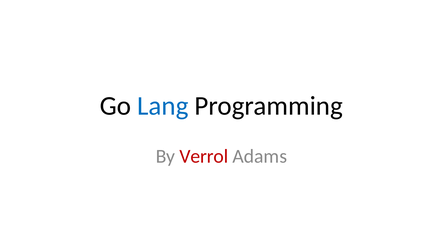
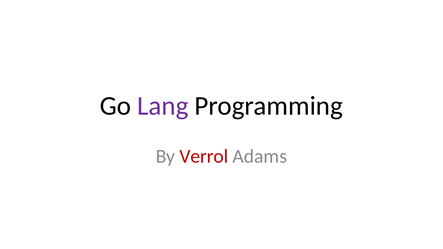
Lang colour: blue -> purple
